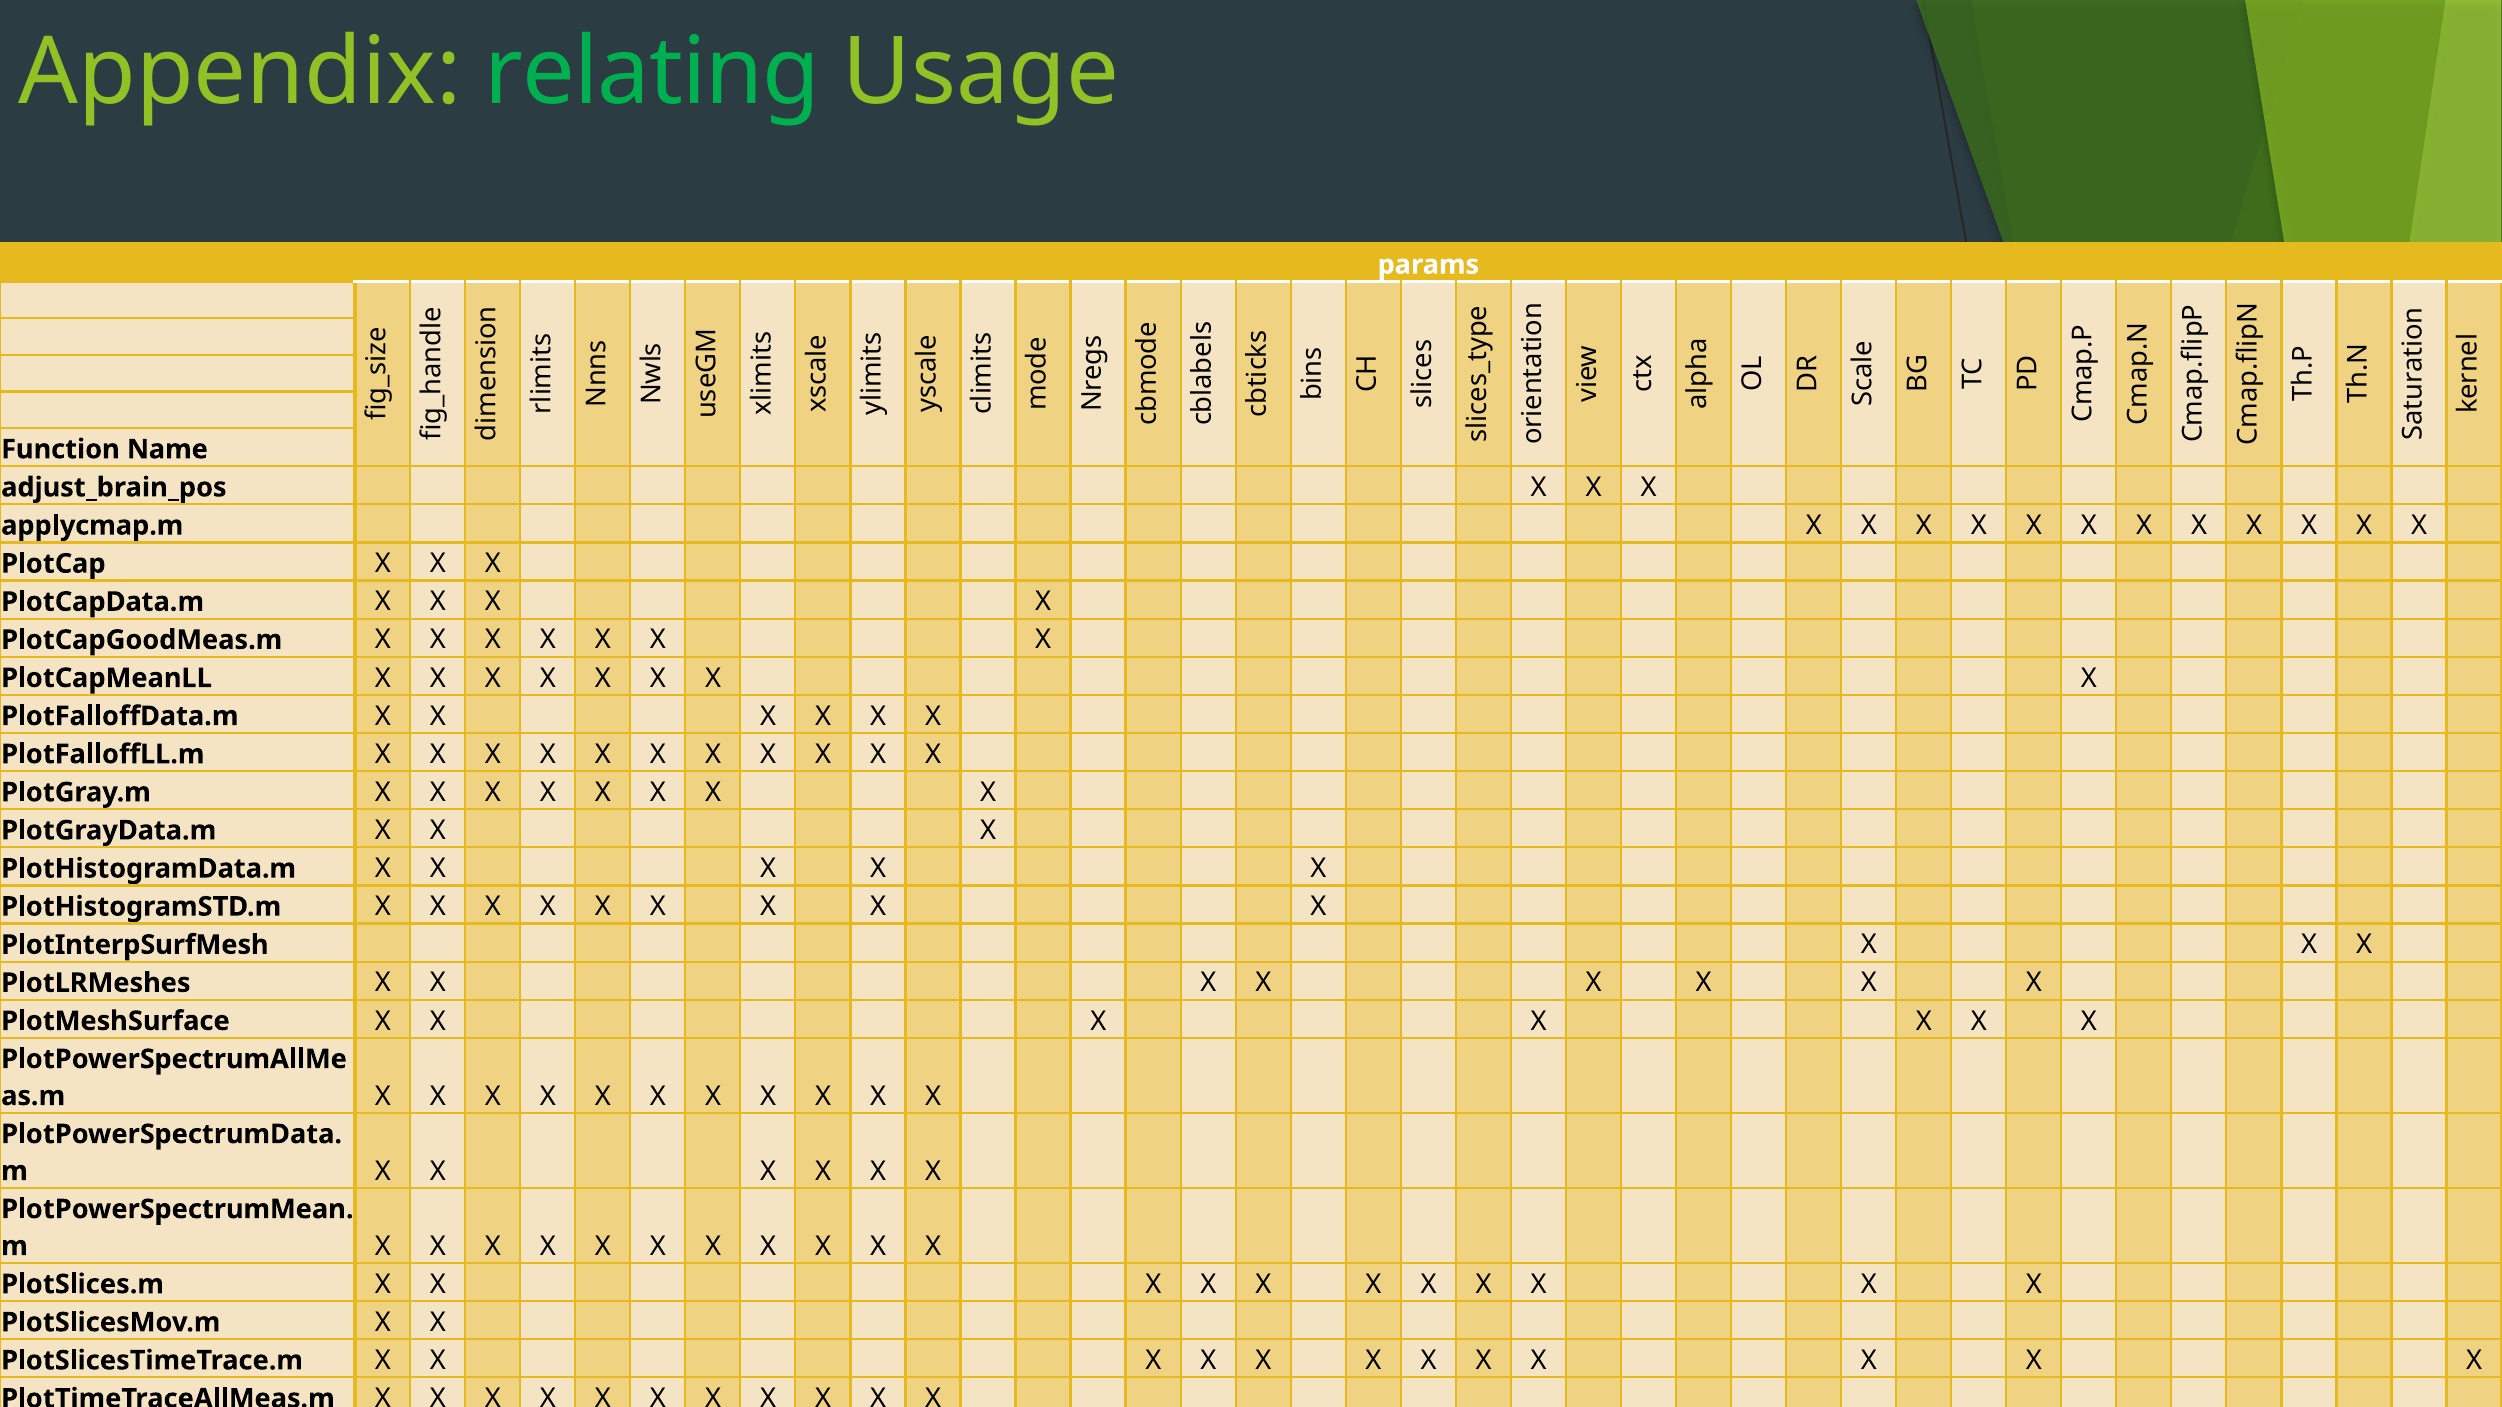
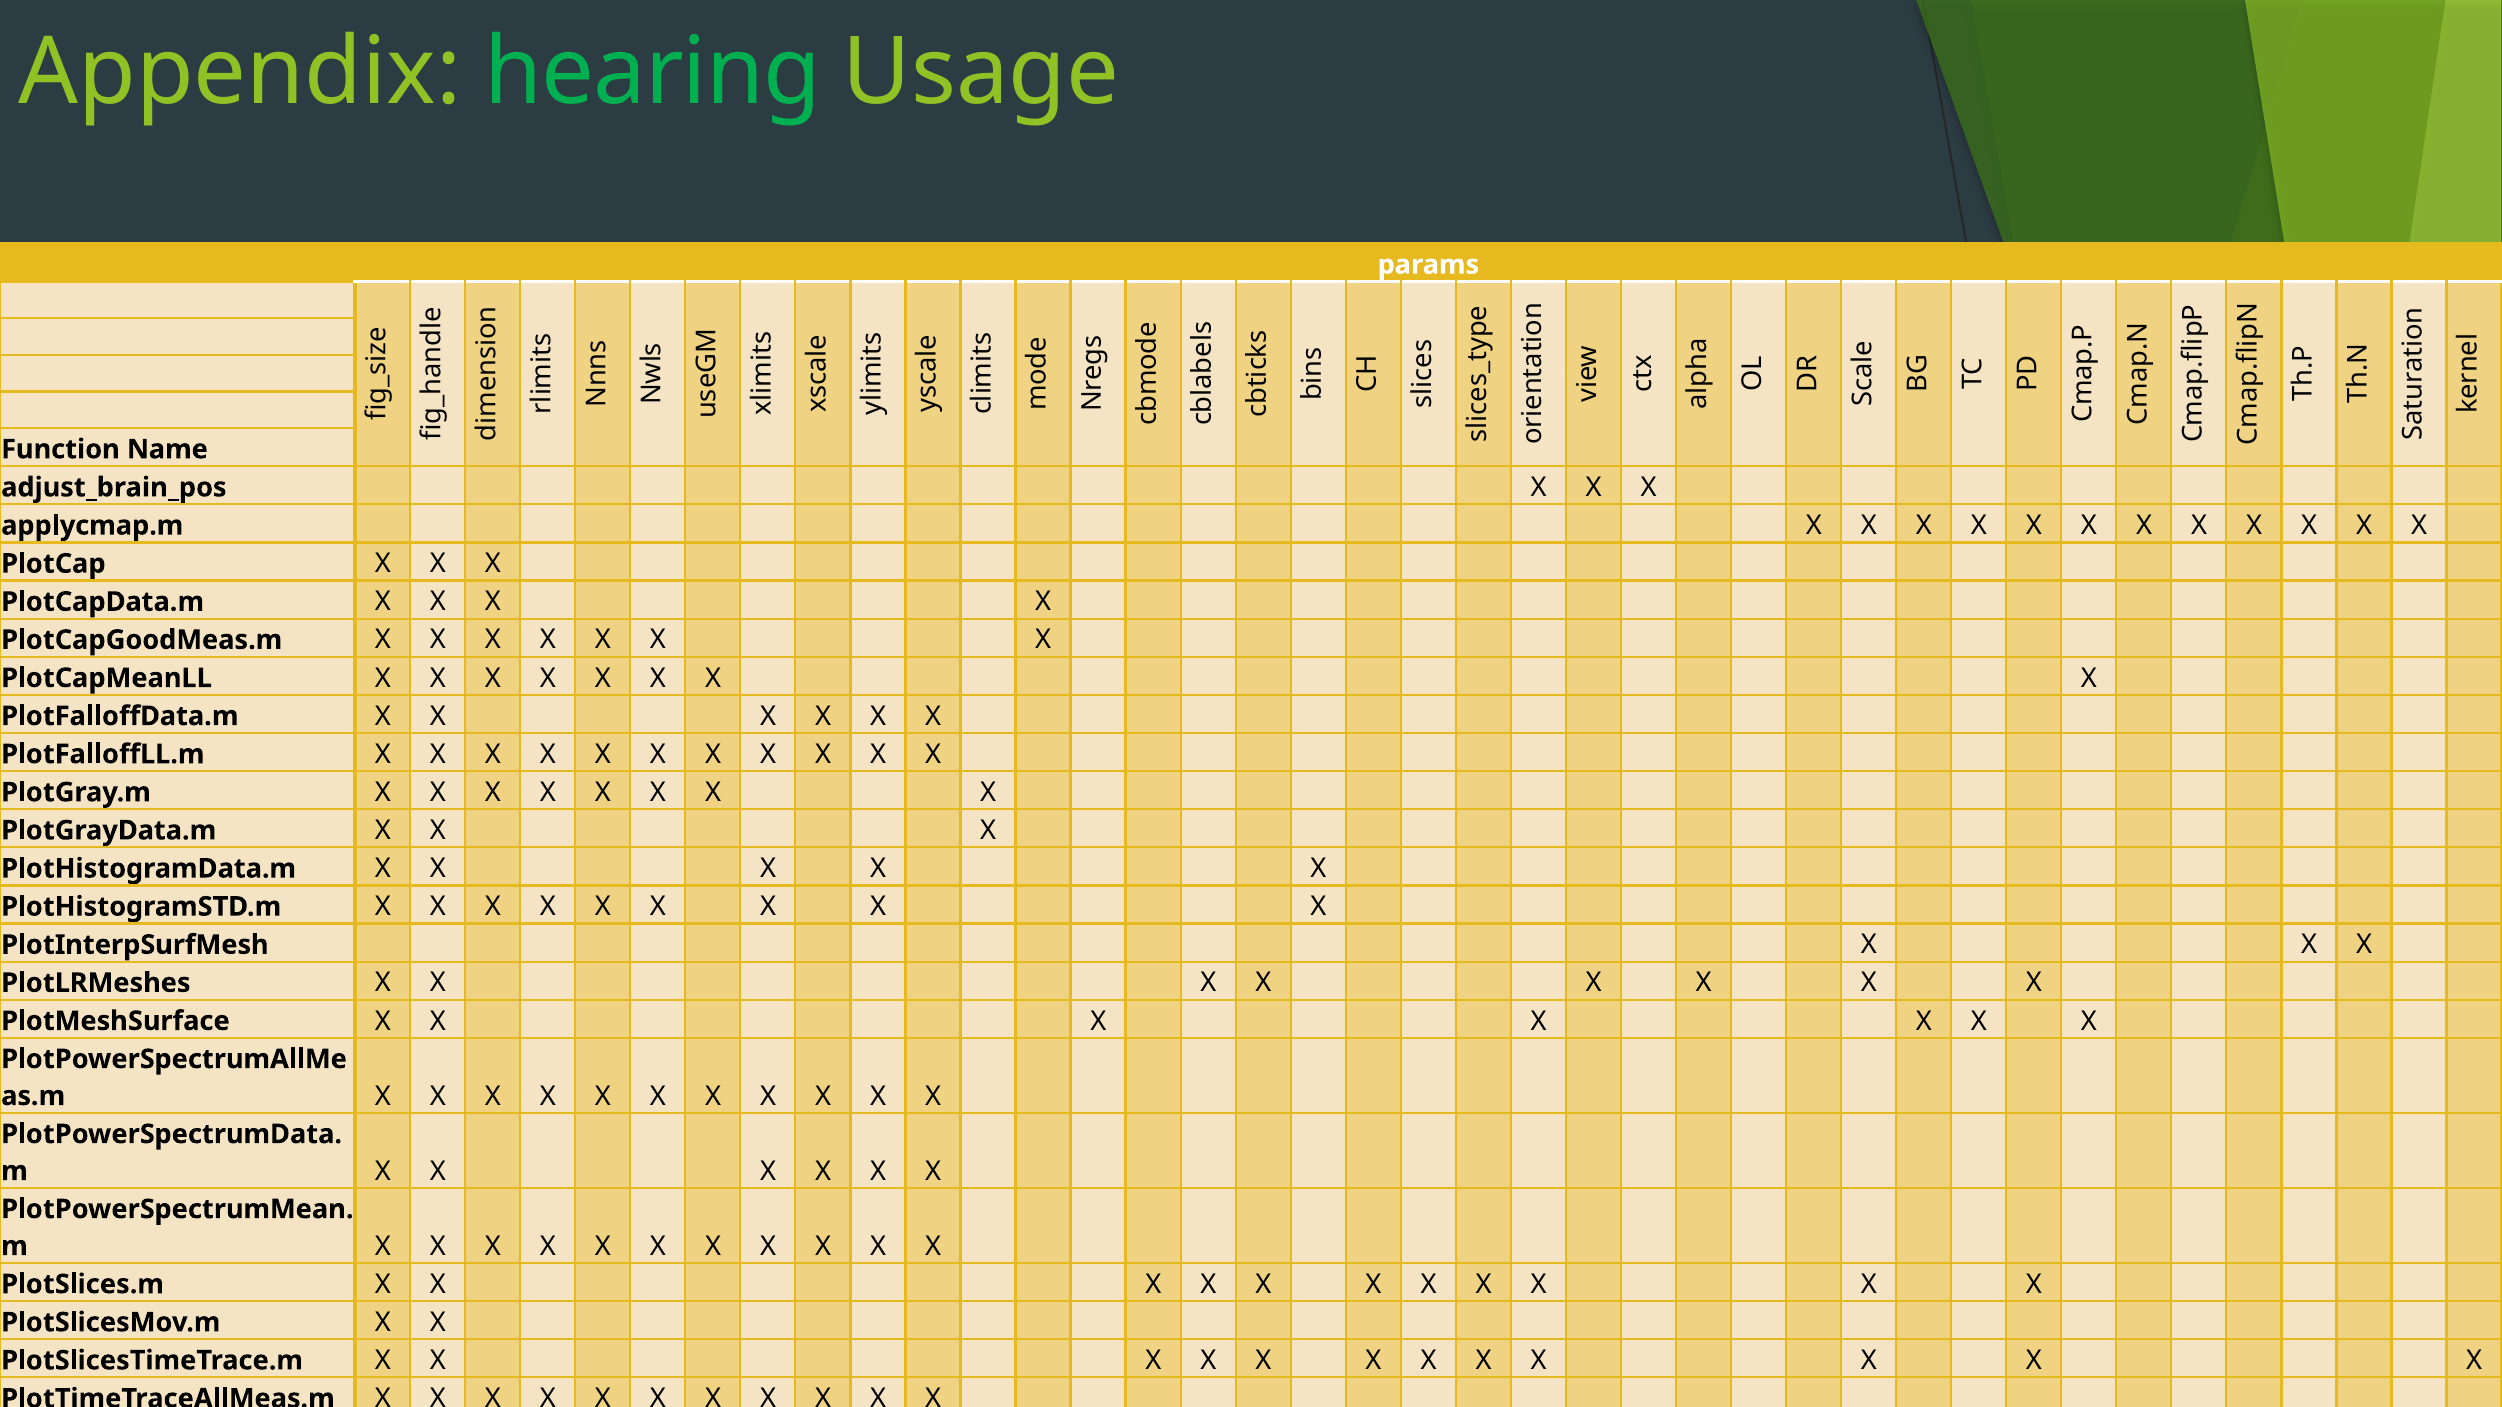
relating: relating -> hearing
